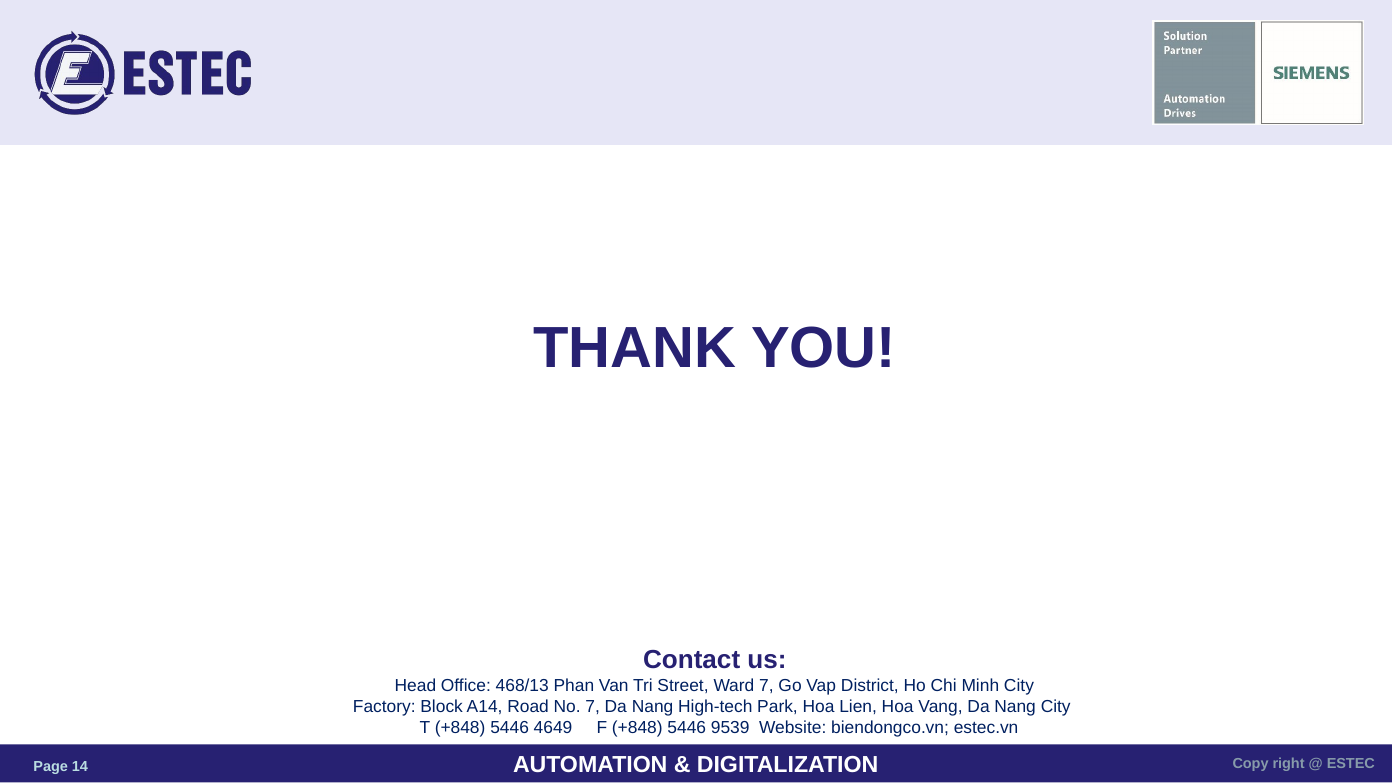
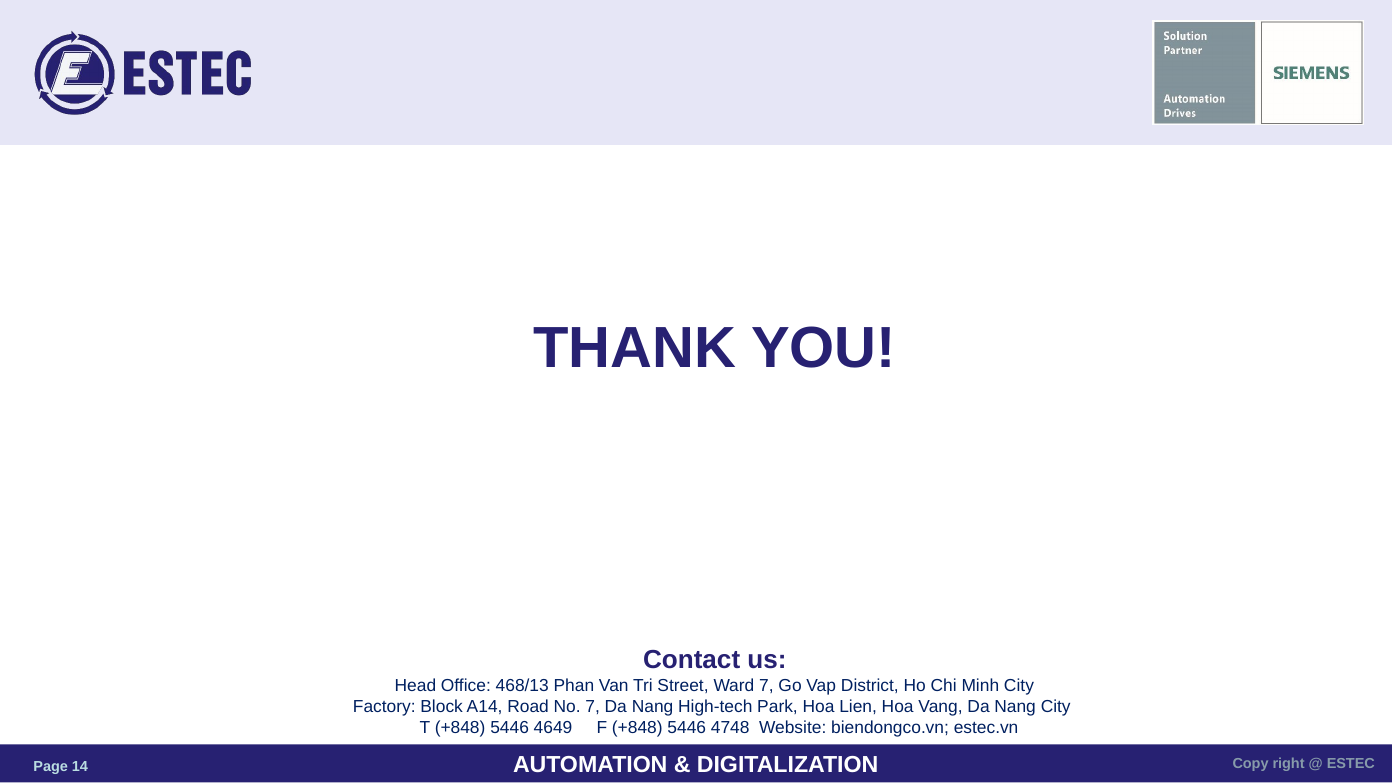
9539: 9539 -> 4748
